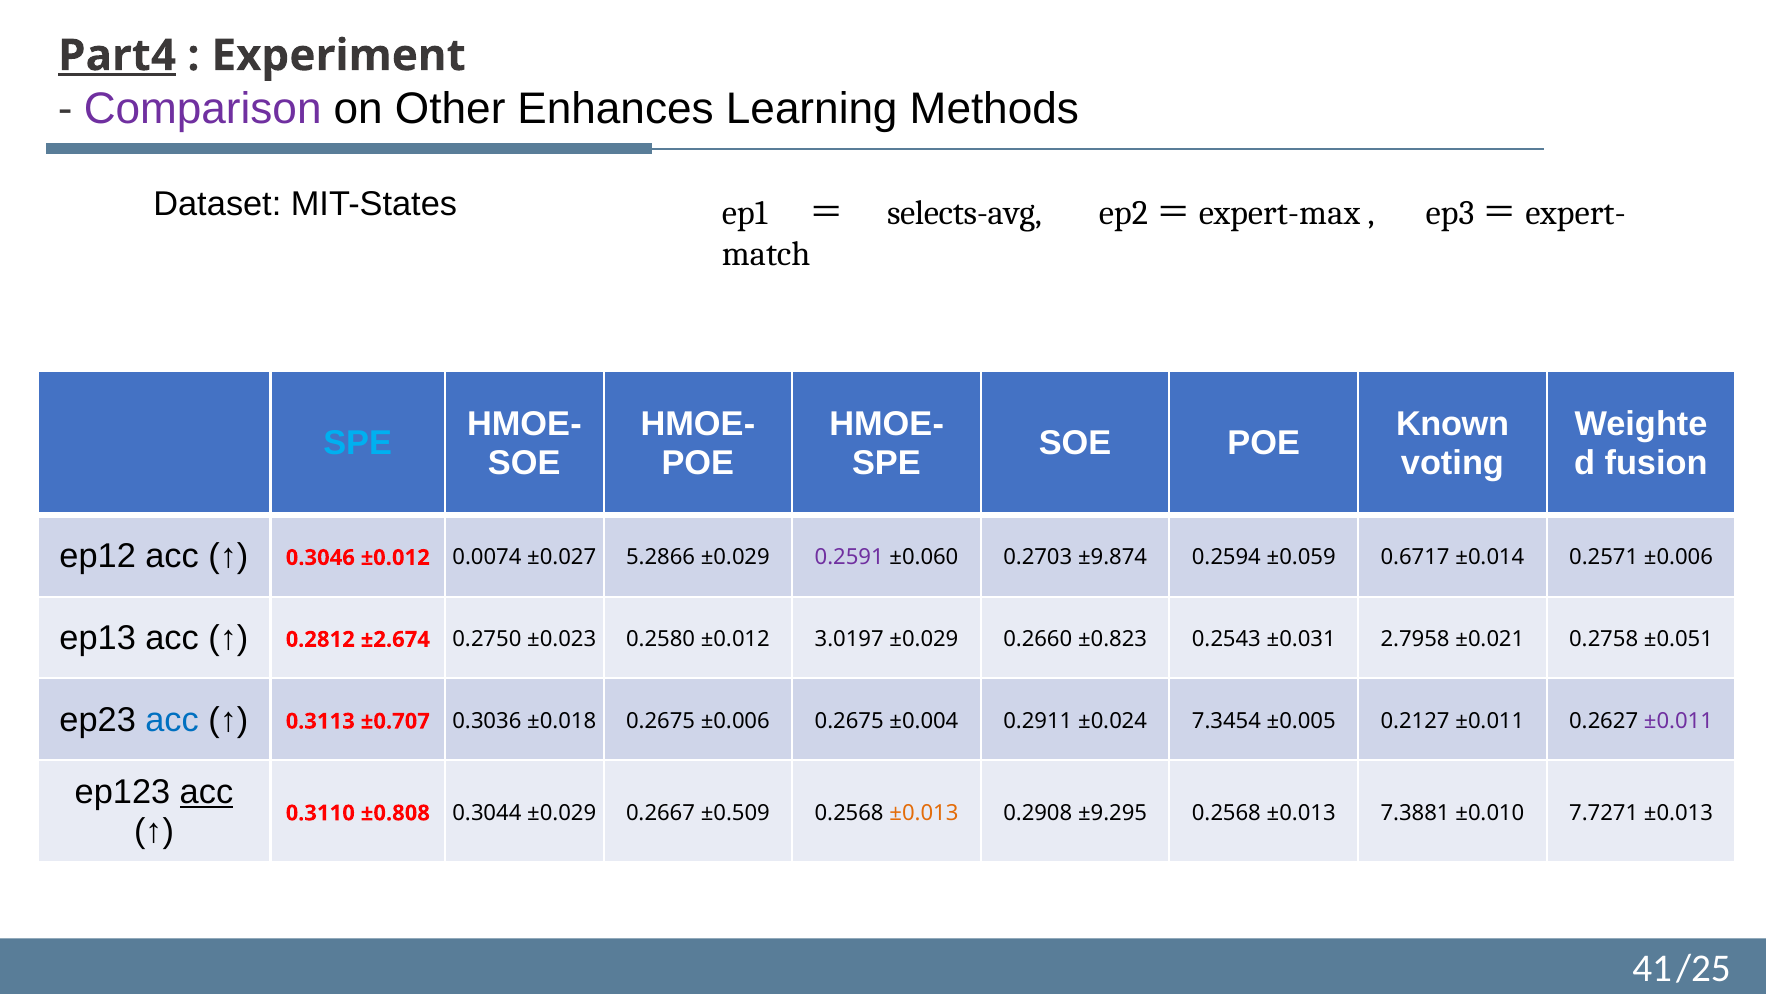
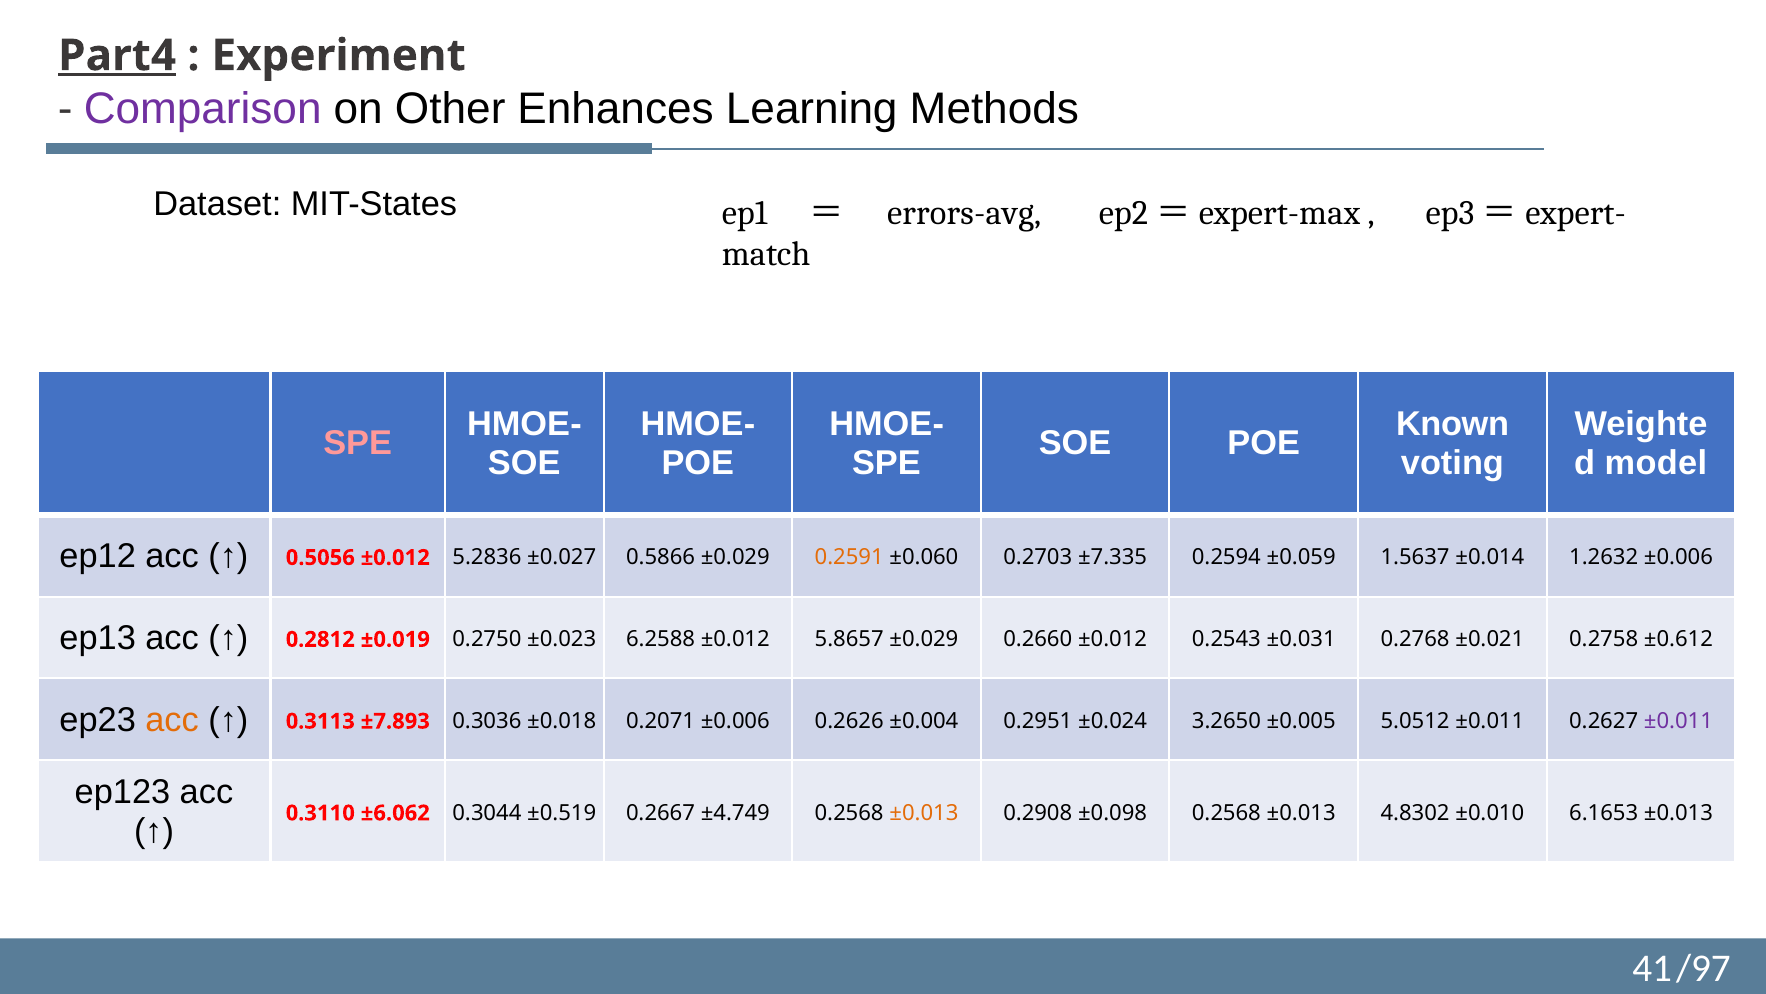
selects-avg: selects-avg -> errors-avg
SPE at (358, 443) colour: light blue -> pink
fusion: fusion -> model
0.3046: 0.3046 -> 0.5056
0.0074: 0.0074 -> 5.2836
5.2866: 5.2866 -> 0.5866
0.2591 colour: purple -> orange
±9.874: ±9.874 -> ±7.335
0.6717: 0.6717 -> 1.5637
0.2571: 0.2571 -> 1.2632
±2.674: ±2.674 -> ±0.019
0.2580: 0.2580 -> 6.2588
3.0197: 3.0197 -> 5.8657
0.2660 ±0.823: ±0.823 -> ±0.012
2.7958: 2.7958 -> 0.2768
±0.051: ±0.051 -> ±0.612
acc at (172, 719) colour: blue -> orange
±0.707: ±0.707 -> ±7.893
±0.018 0.2675: 0.2675 -> 0.2071
±0.006 0.2675: 0.2675 -> 0.2626
0.2911: 0.2911 -> 0.2951
7.3454: 7.3454 -> 3.2650
0.2127: 0.2127 -> 5.0512
acc at (206, 792) underline: present -> none
±0.808: ±0.808 -> ±6.062
0.3044 ±0.029: ±0.029 -> ±0.519
±0.509: ±0.509 -> ±4.749
±9.295: ±9.295 -> ±0.098
7.3881: 7.3881 -> 4.8302
7.7271: 7.7271 -> 6.1653
/25: /25 -> /97
